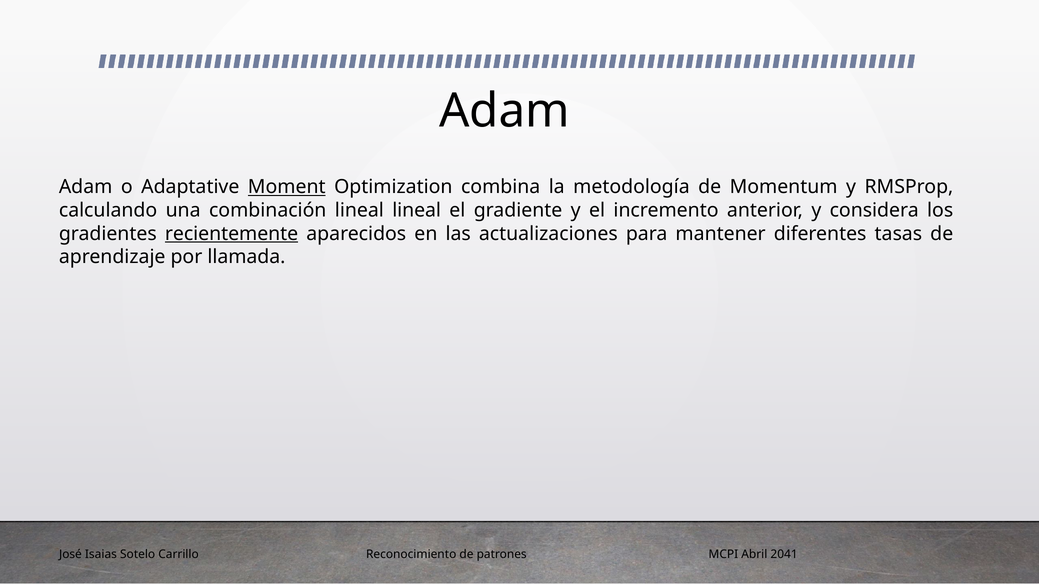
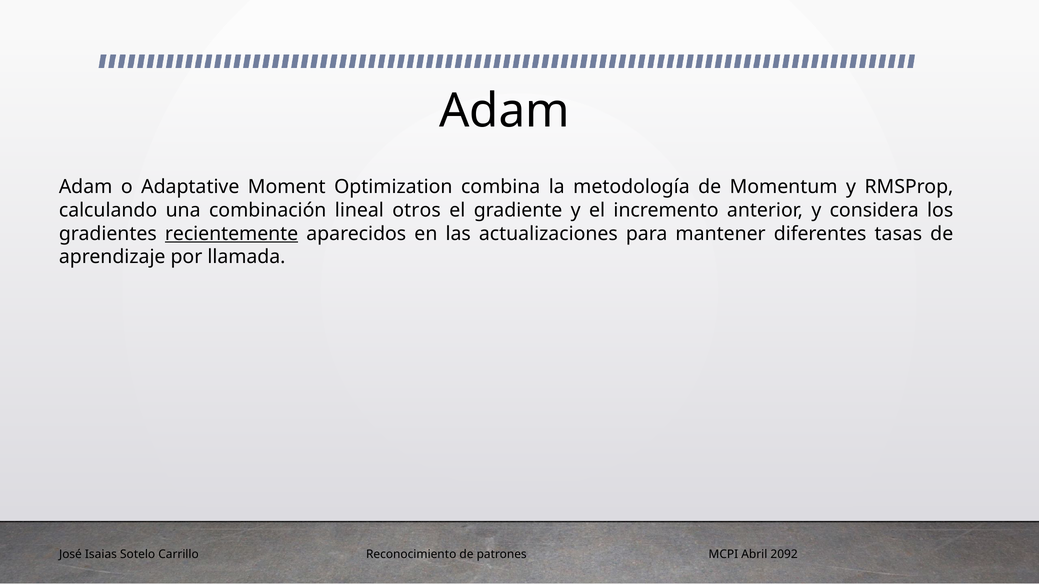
Moment underline: present -> none
lineal lineal: lineal -> otros
2041: 2041 -> 2092
